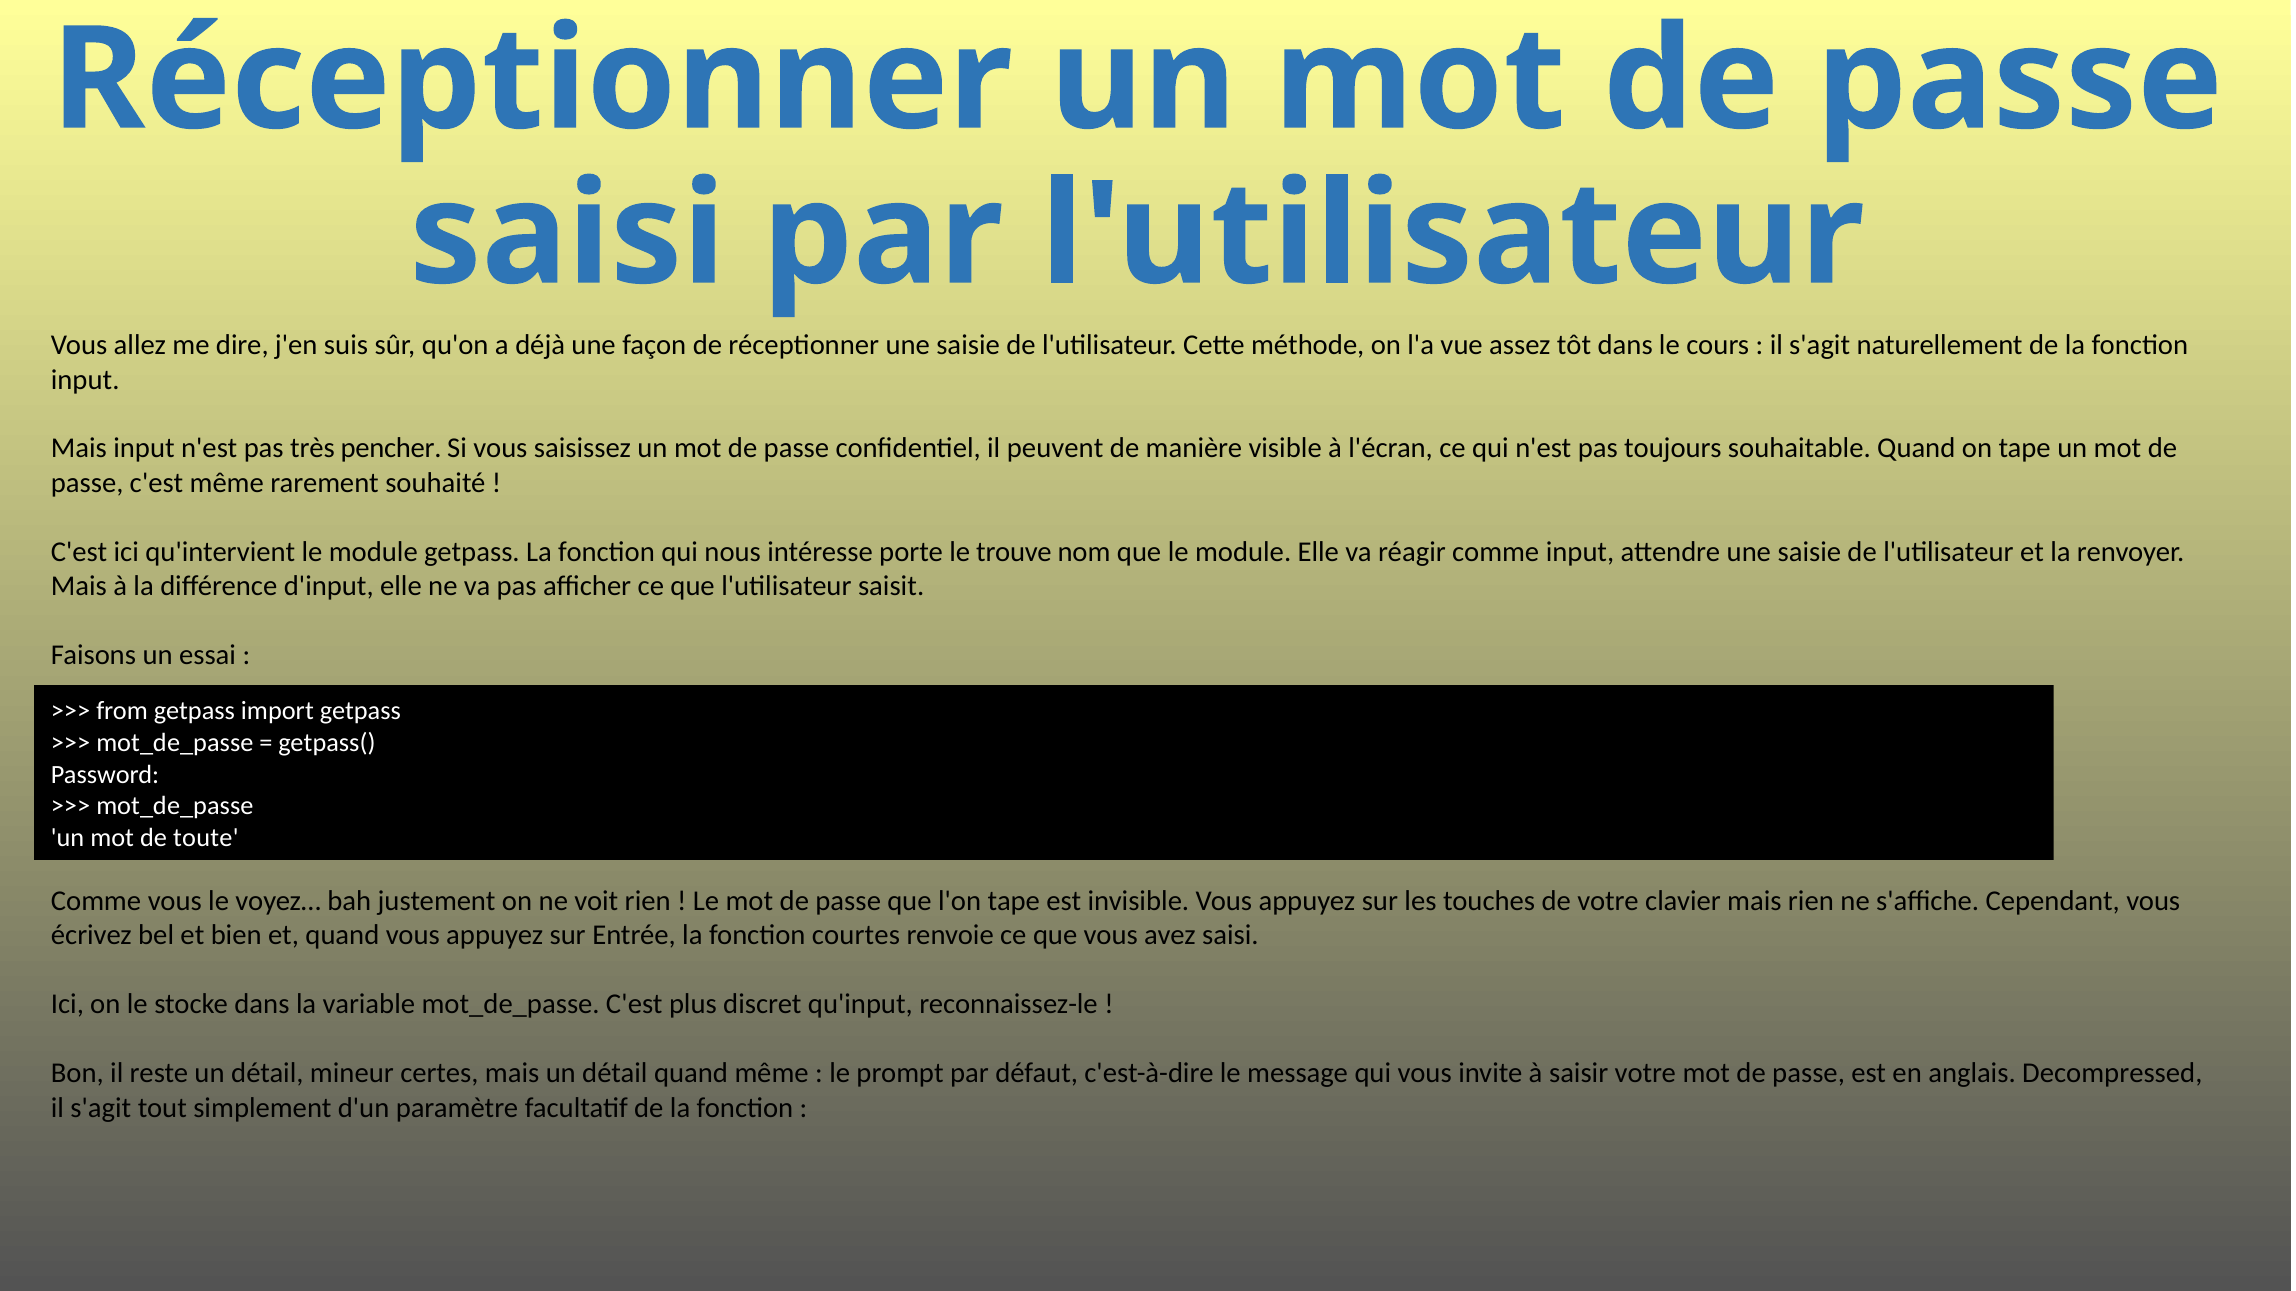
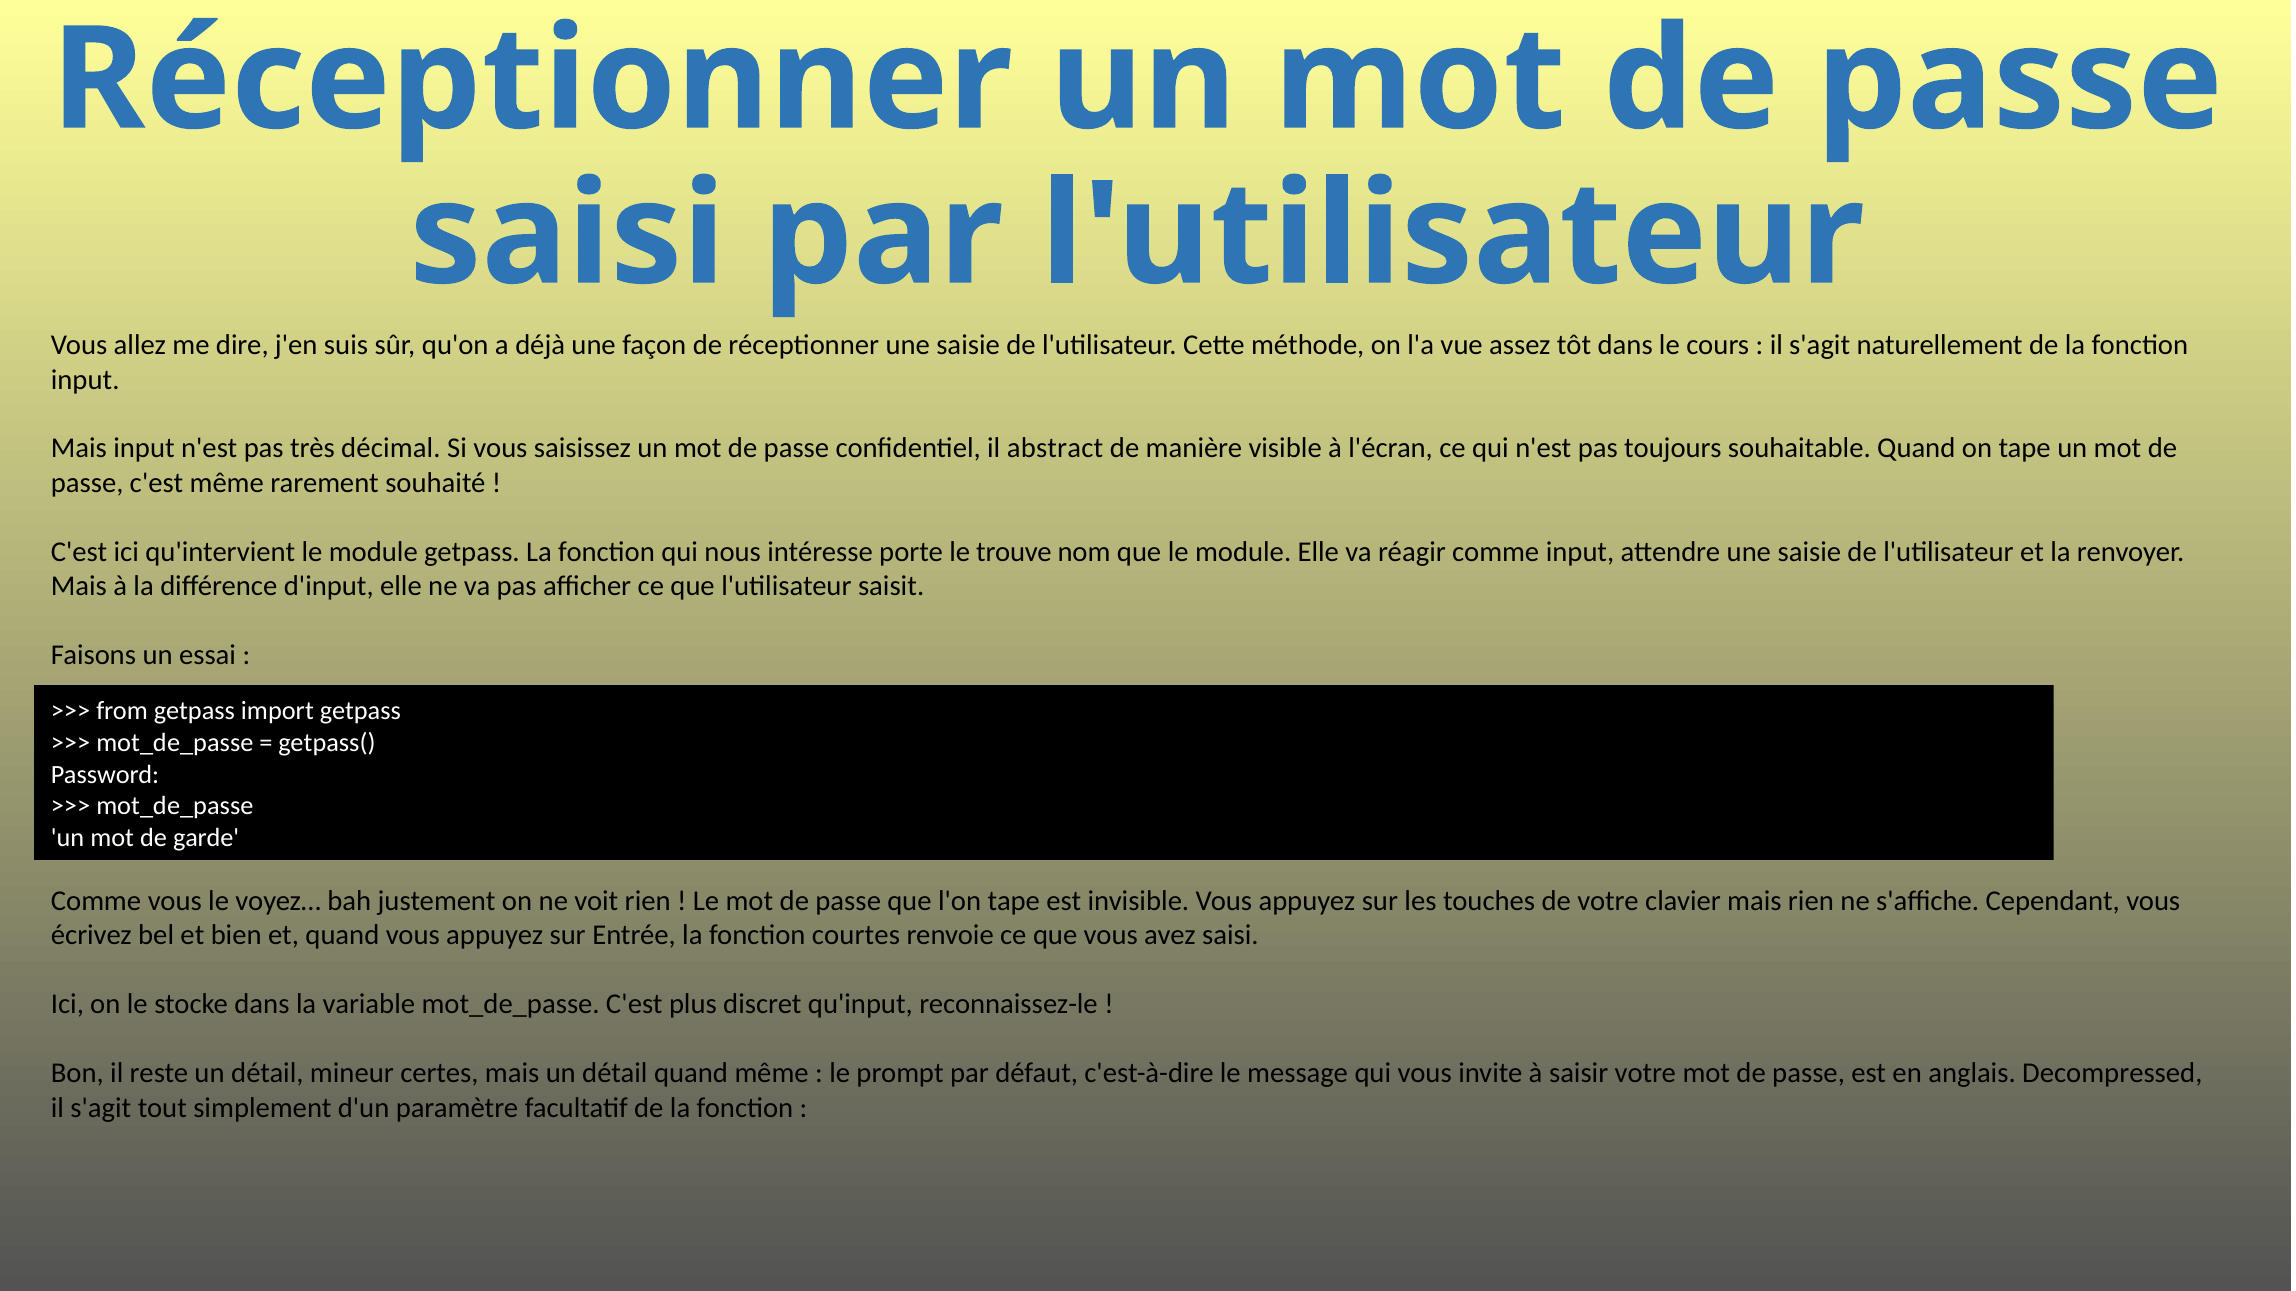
pencher: pencher -> décimal
peuvent: peuvent -> abstract
toute: toute -> garde
